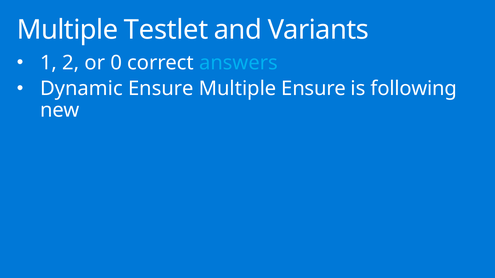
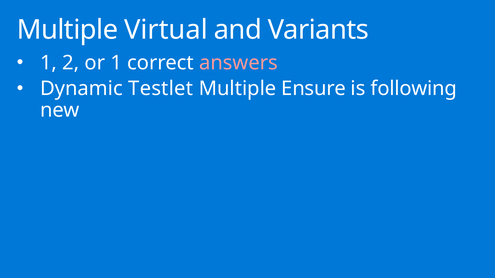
Testlet: Testlet -> Virtual
or 0: 0 -> 1
answers colour: light blue -> pink
Dynamic Ensure: Ensure -> Testlet
